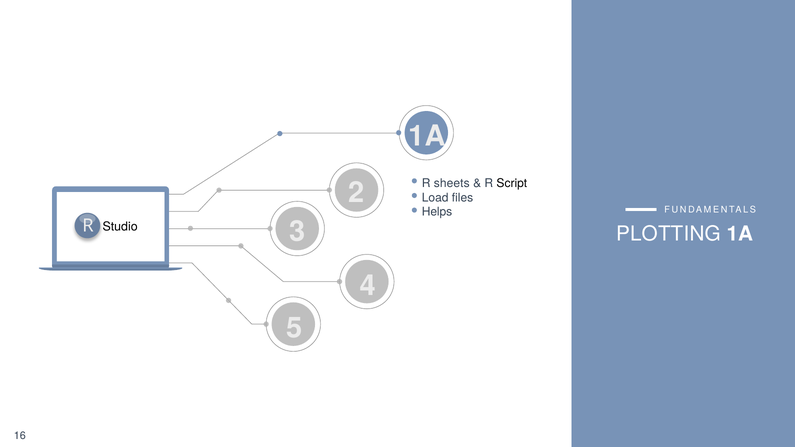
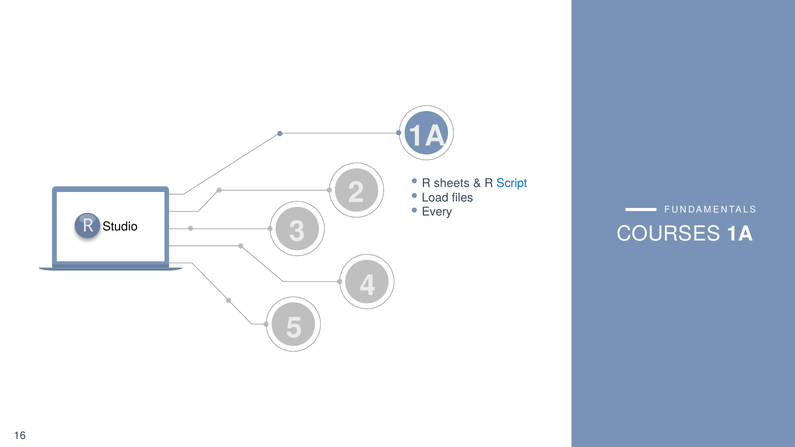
Script colour: black -> blue
Helps: Helps -> Every
PLOTTING: PLOTTING -> COURSES
